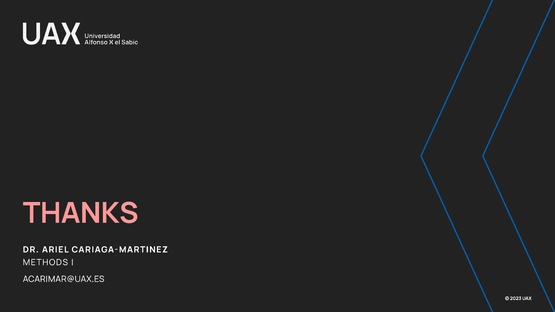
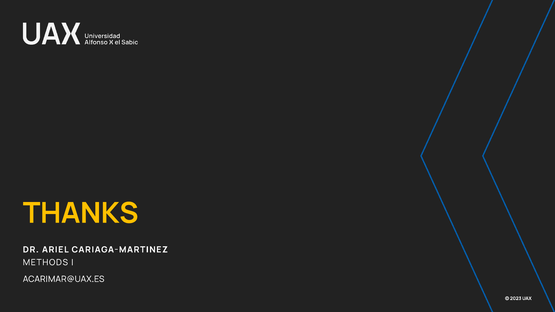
THANKS colour: pink -> yellow
